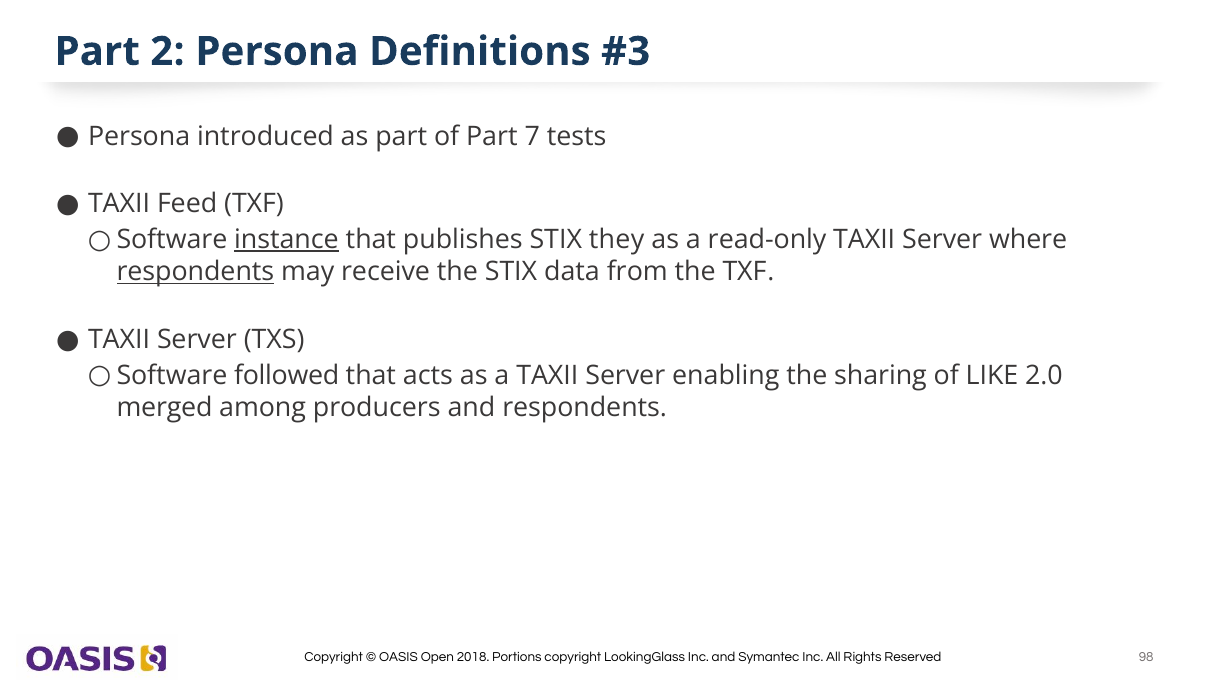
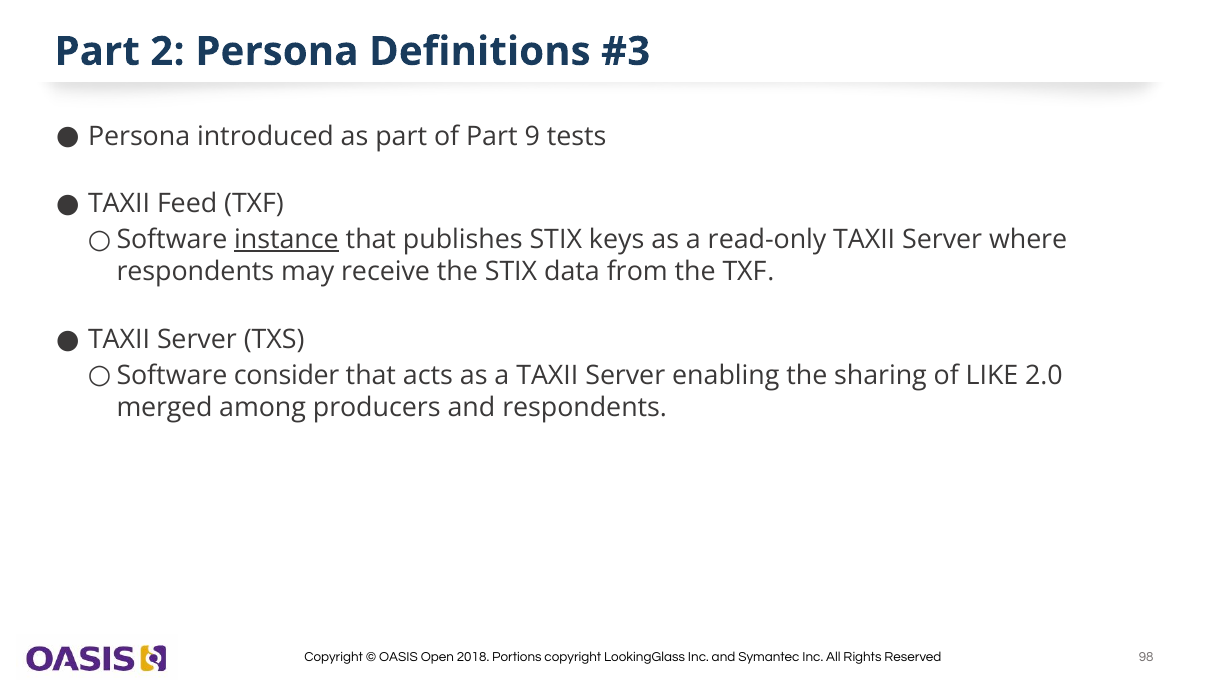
7: 7 -> 9
they: they -> keys
respondents at (195, 272) underline: present -> none
followed: followed -> consider
